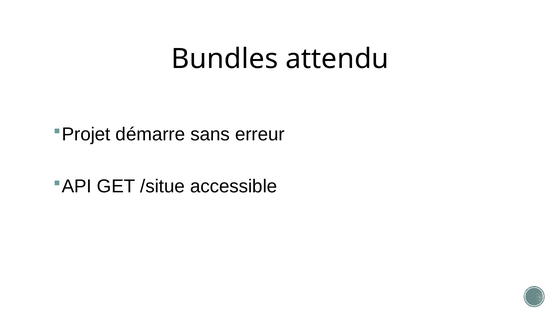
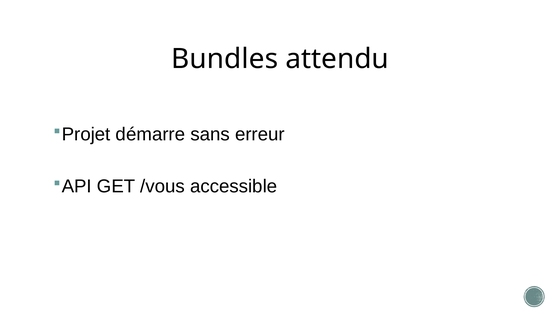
/situe: /situe -> /vous
